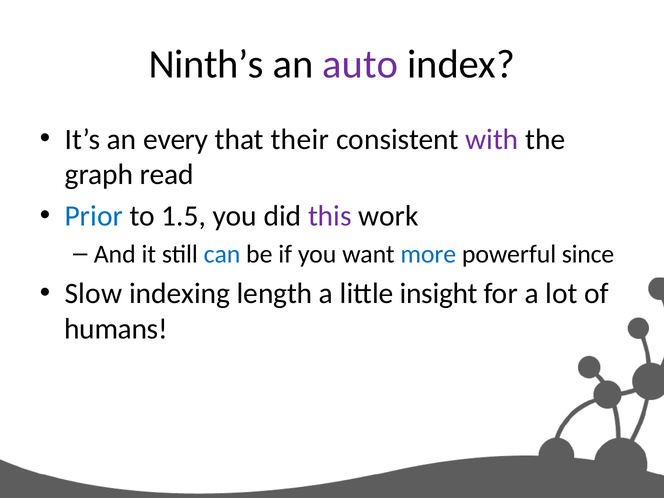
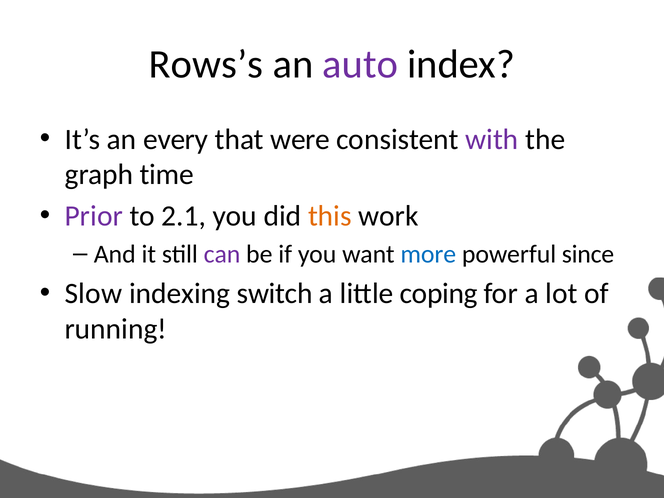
Ninth’s: Ninth’s -> Rows’s
their: their -> were
read: read -> time
Prior colour: blue -> purple
1.5: 1.5 -> 2.1
this colour: purple -> orange
can colour: blue -> purple
length: length -> switch
insight: insight -> coping
humans: humans -> running
